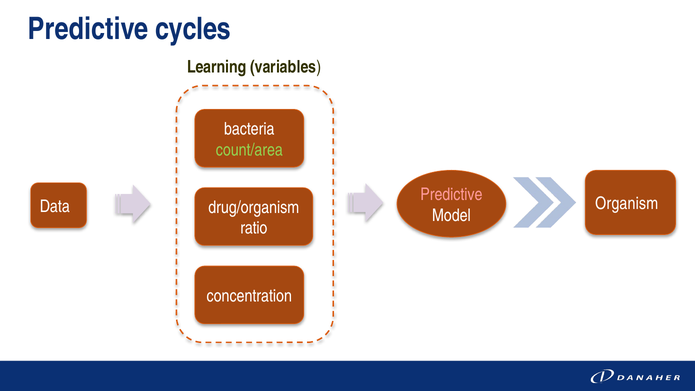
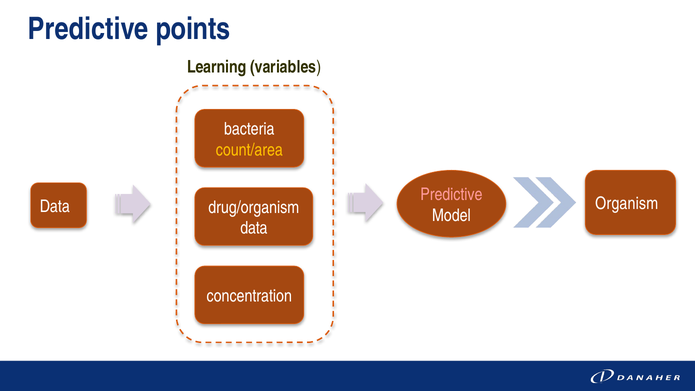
cycles: cycles -> points
count/area colour: light green -> yellow
ratio at (254, 228): ratio -> data
